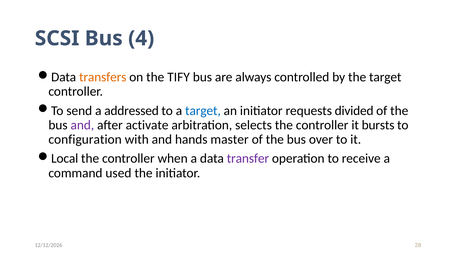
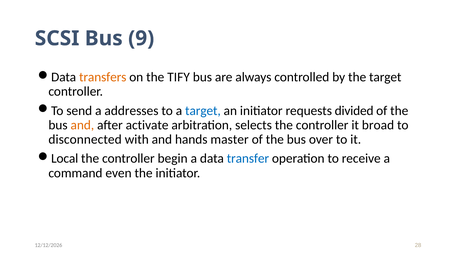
4: 4 -> 9
addressed: addressed -> addresses
and at (82, 125) colour: purple -> orange
bursts: bursts -> broad
configuration: configuration -> disconnected
when: when -> begin
transfer colour: purple -> blue
used: used -> even
